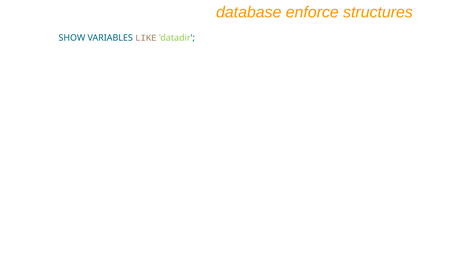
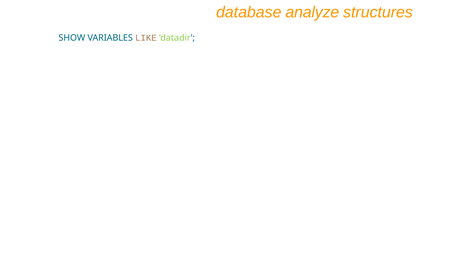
enforce: enforce -> analyze
